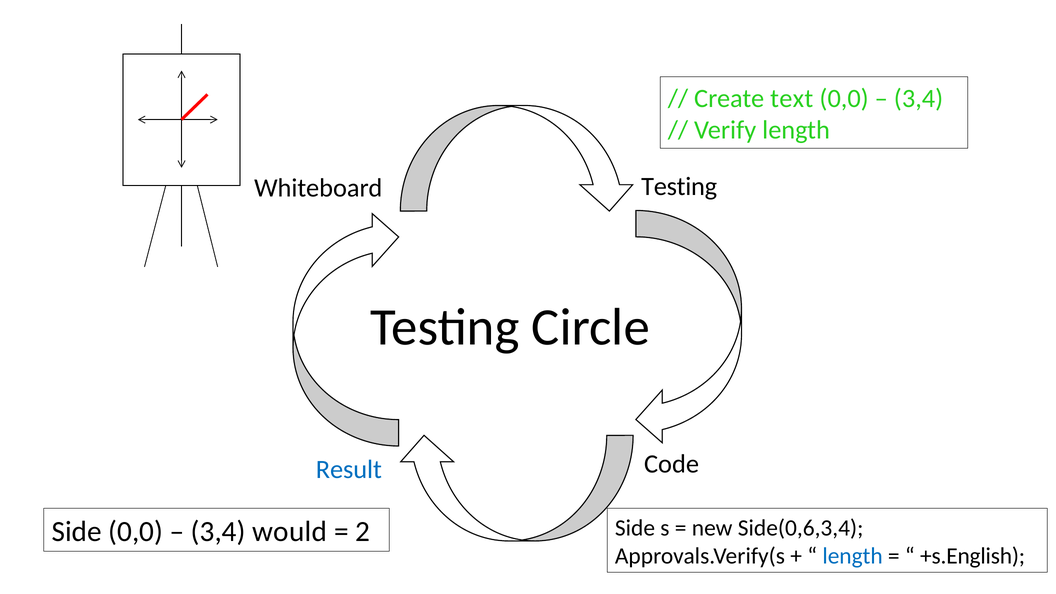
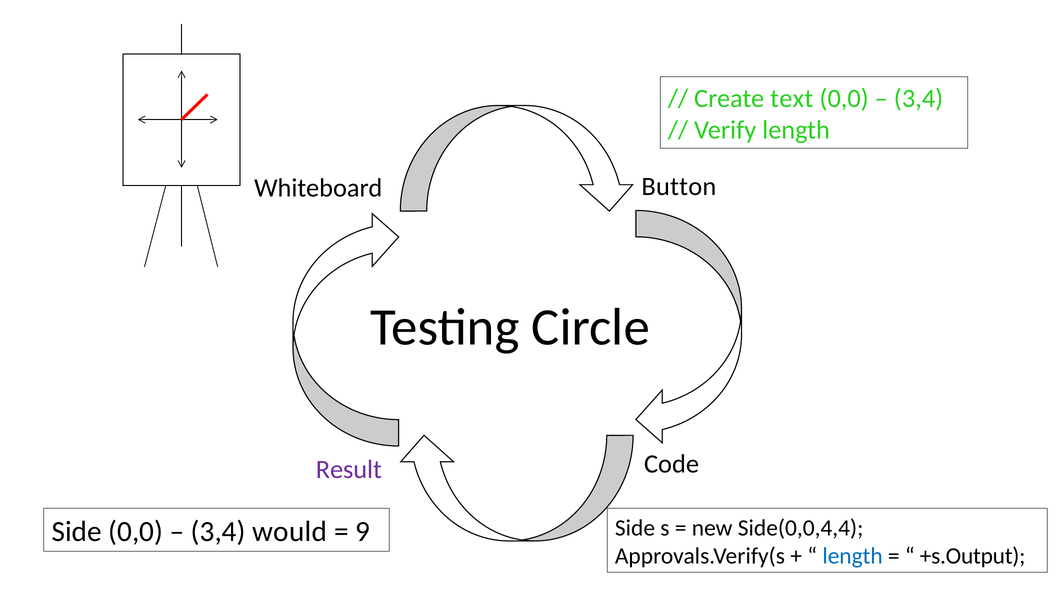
Testing at (679, 187): Testing -> Button
Result colour: blue -> purple
Side(0,6,3,4: Side(0,6,3,4 -> Side(0,0,4,4
2: 2 -> 9
+s.English: +s.English -> +s.Output
